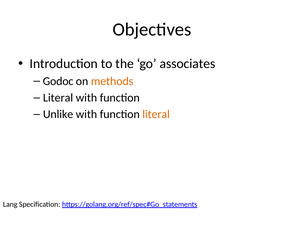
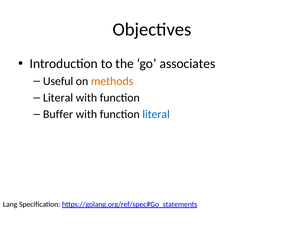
Godoc: Godoc -> Useful
Unlike: Unlike -> Buffer
literal at (156, 114) colour: orange -> blue
